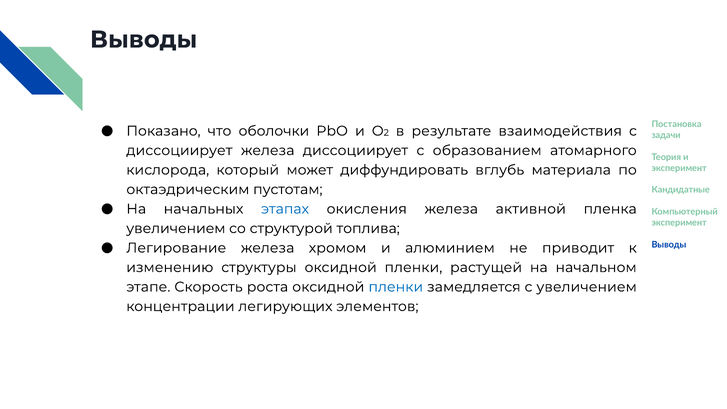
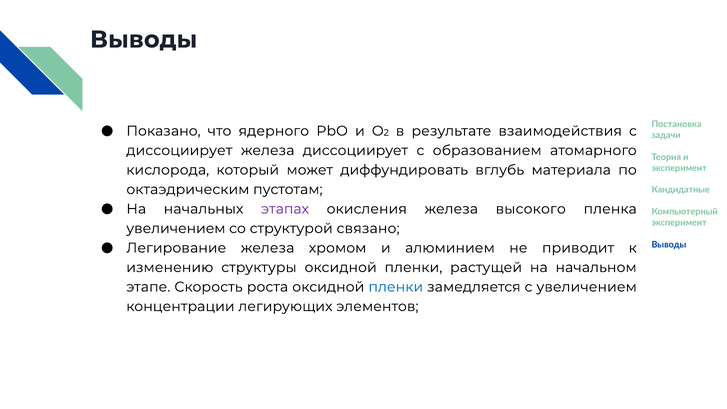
оболочки: оболочки -> ядерного
этапах colour: blue -> purple
активной: активной -> высокого
топлива: топлива -> связано
